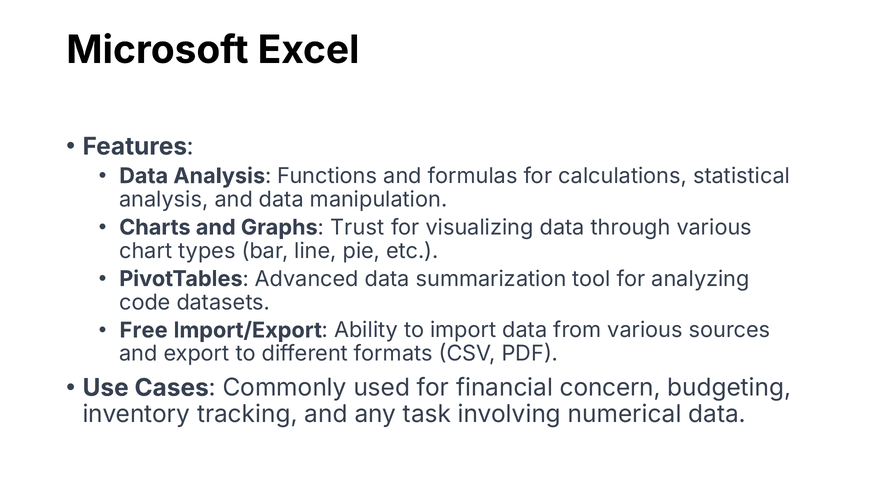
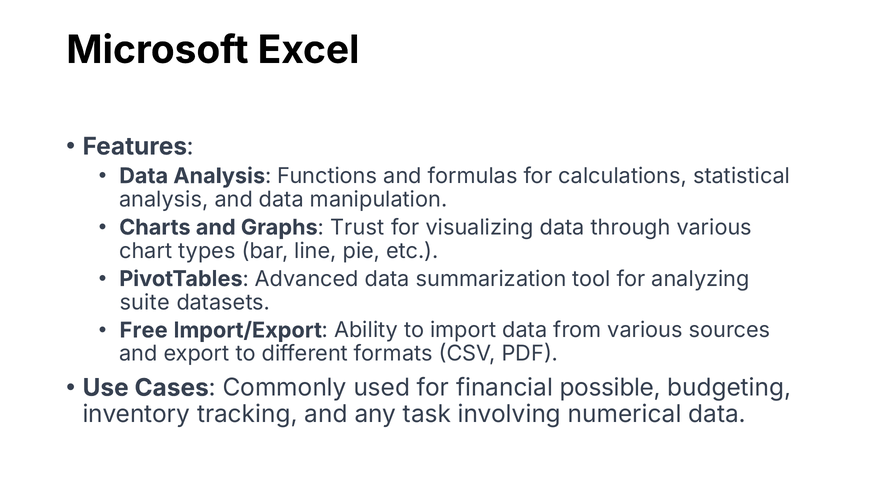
code: code -> suite
concern: concern -> possible
